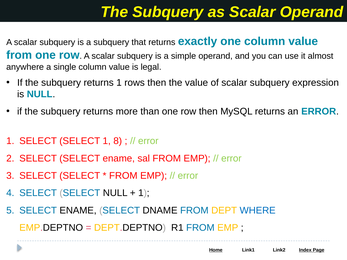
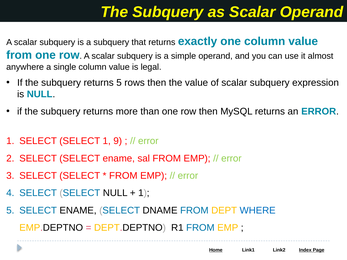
returns 1: 1 -> 5
8: 8 -> 9
